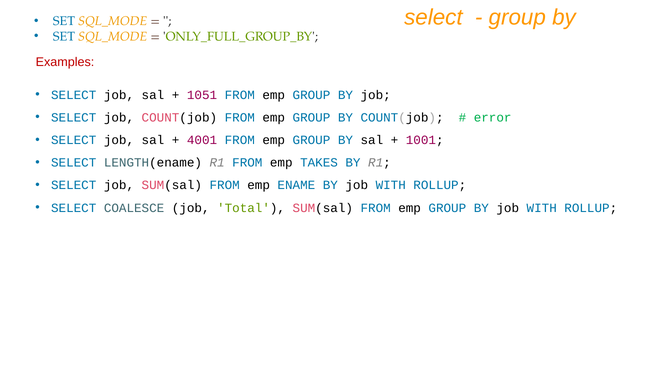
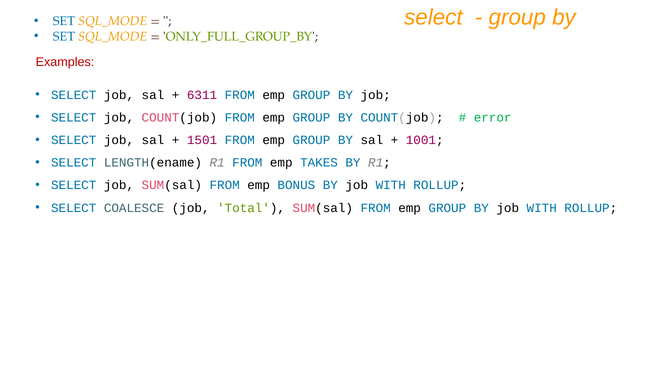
1051: 1051 -> 6311
4001: 4001 -> 1501
ENAME: ENAME -> BONUS
